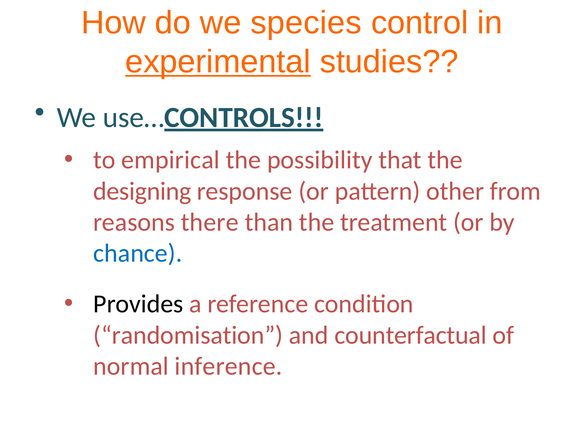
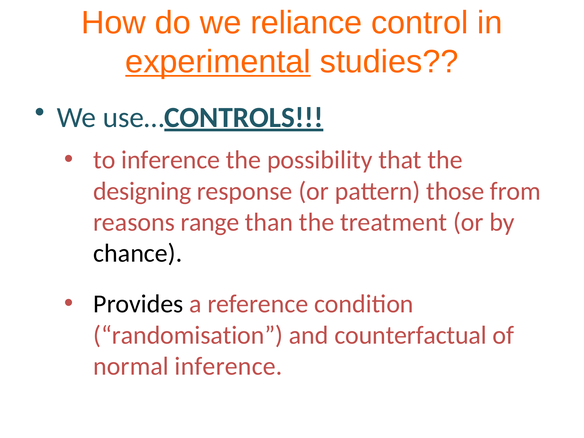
species: species -> reliance
to empirical: empirical -> inference
other: other -> those
there: there -> range
chance colour: blue -> black
